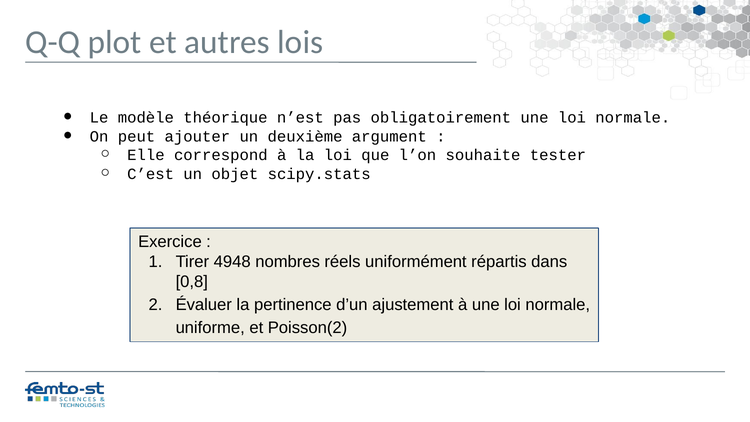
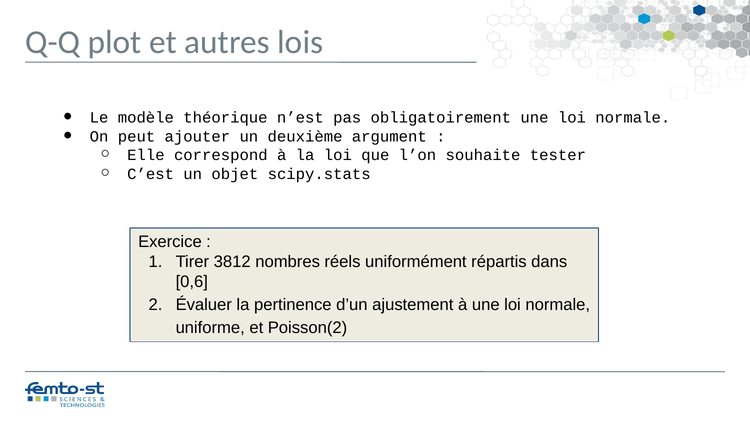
4948: 4948 -> 3812
0,8: 0,8 -> 0,6
